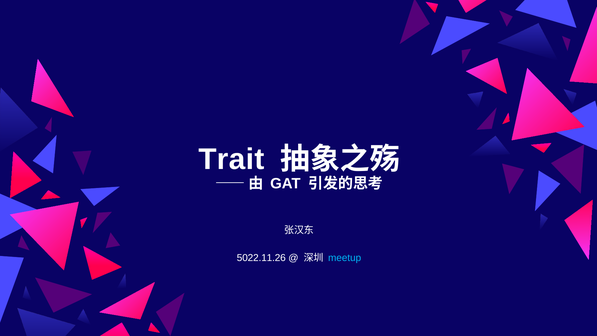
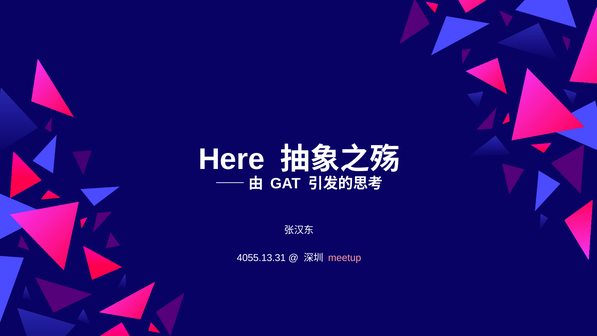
Trait: Trait -> Here
5022.11.26: 5022.11.26 -> 4055.13.31
meetup colour: light blue -> pink
